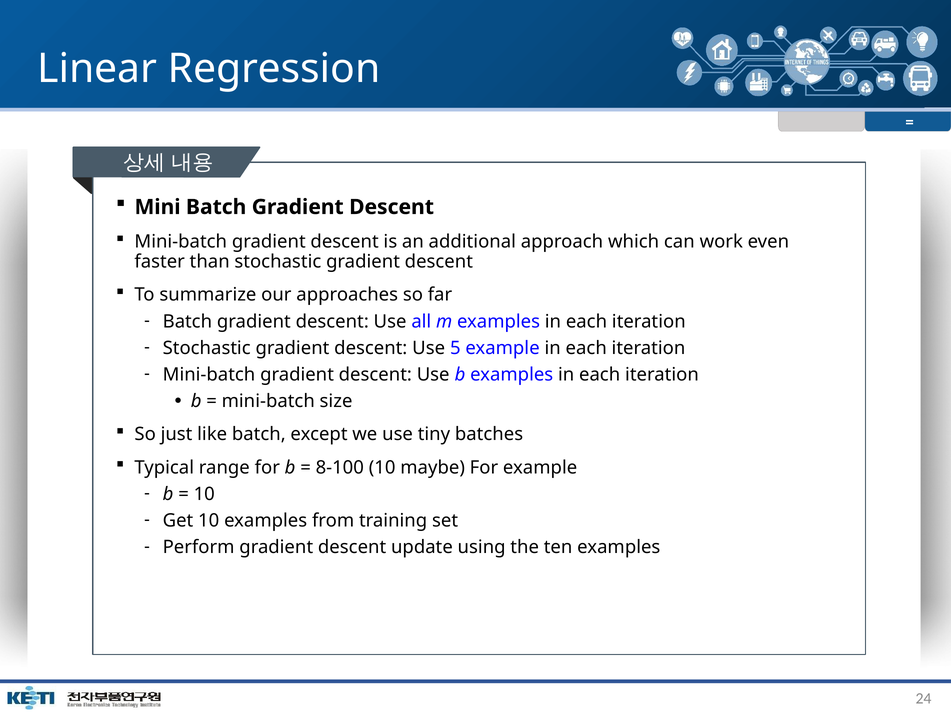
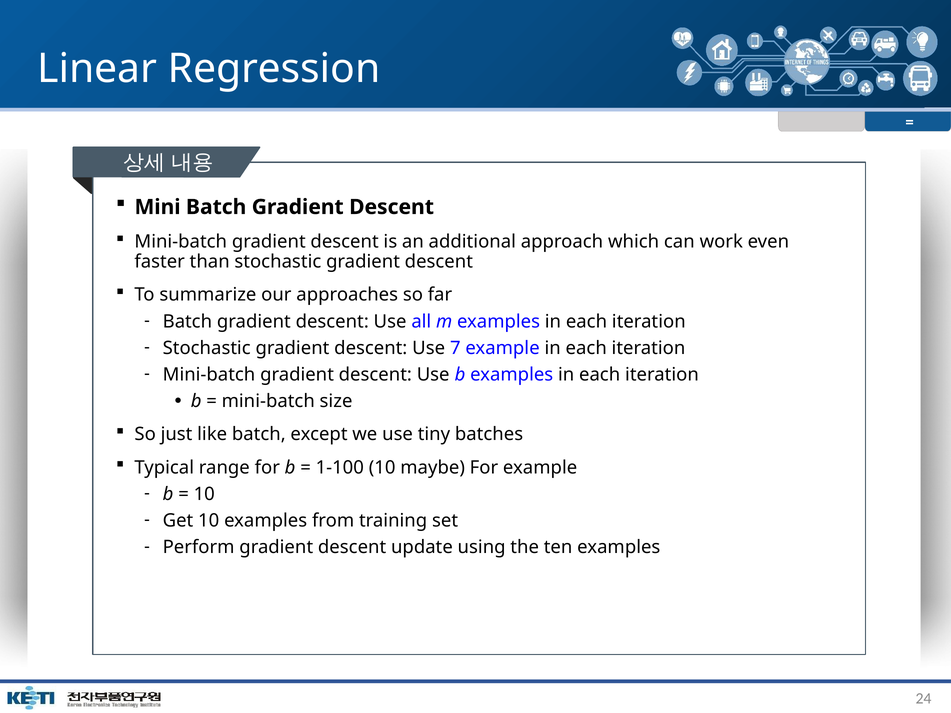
5: 5 -> 7
8-100: 8-100 -> 1-100
